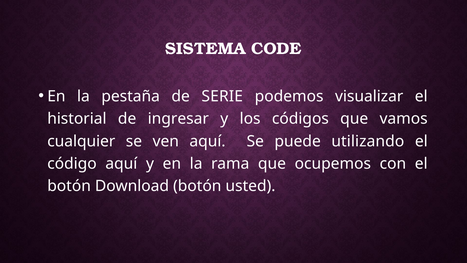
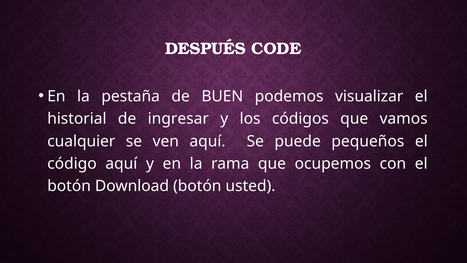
SISTEMA: SISTEMA -> DESPUÉS
SERIE: SERIE -> BUEN
utilizando: utilizando -> pequeños
